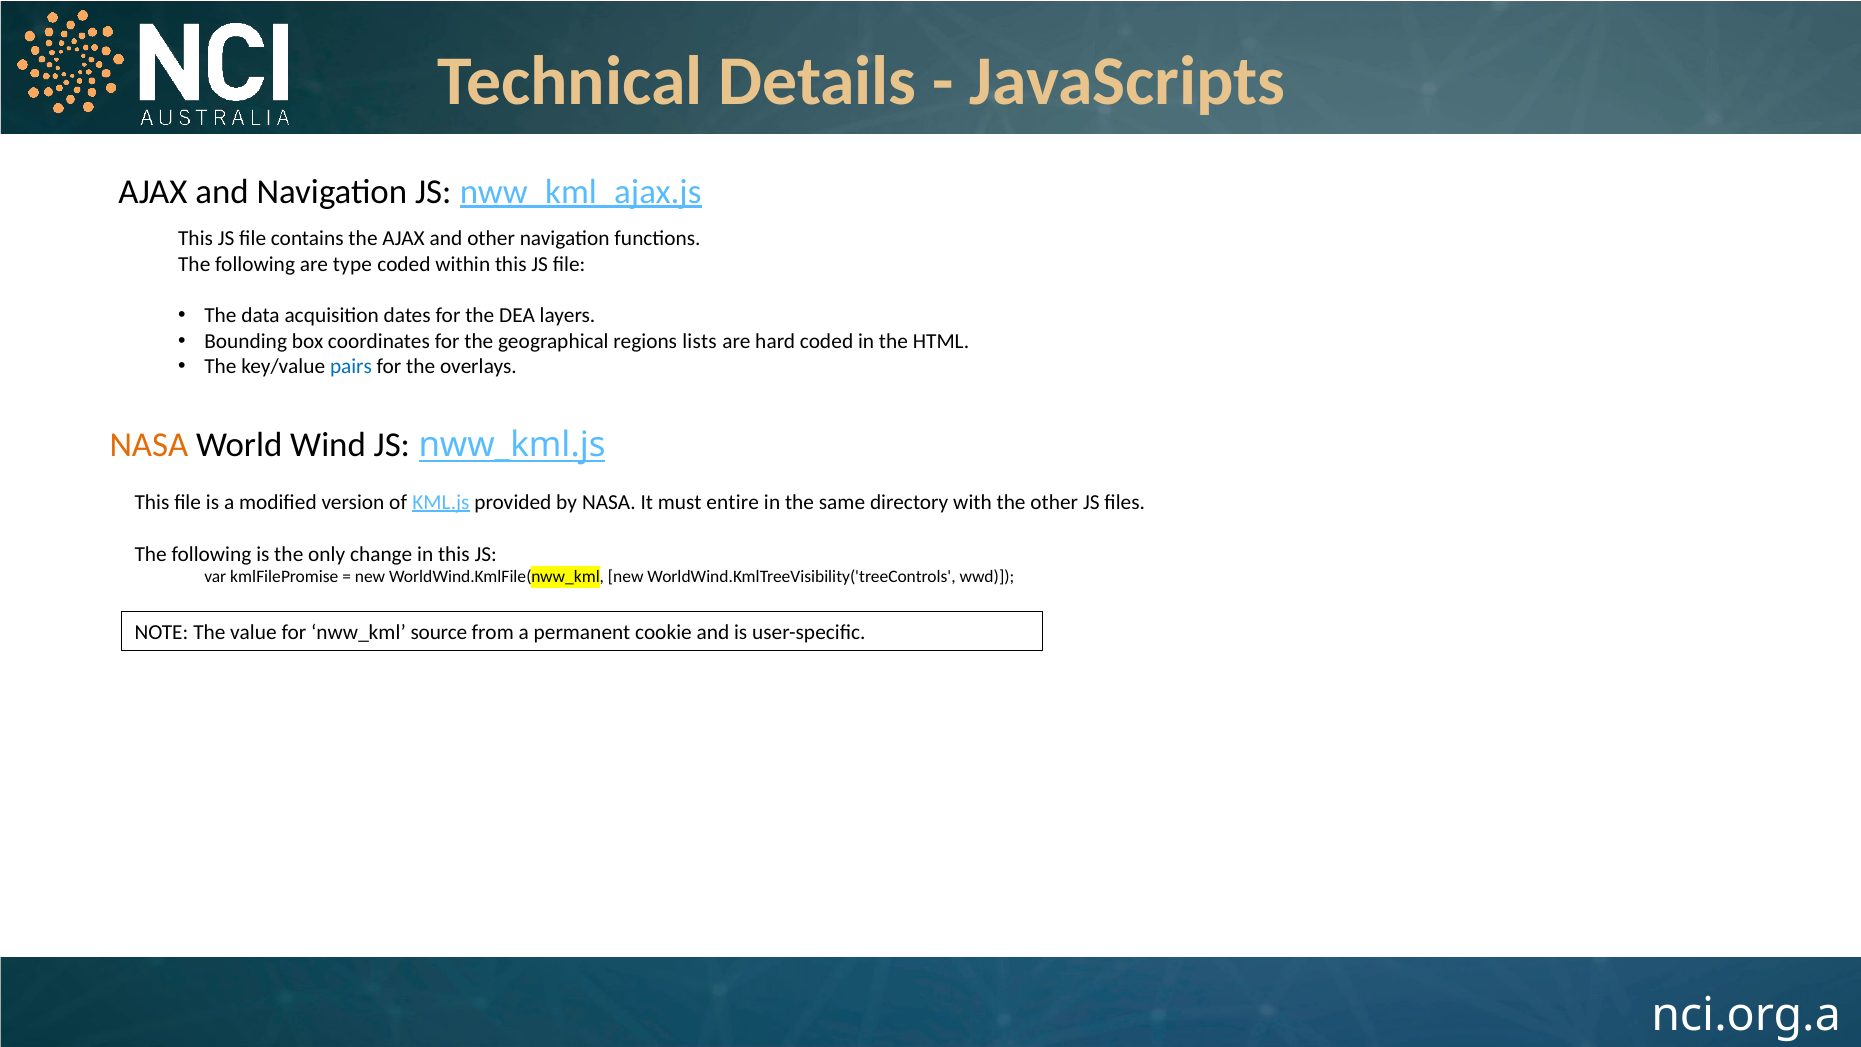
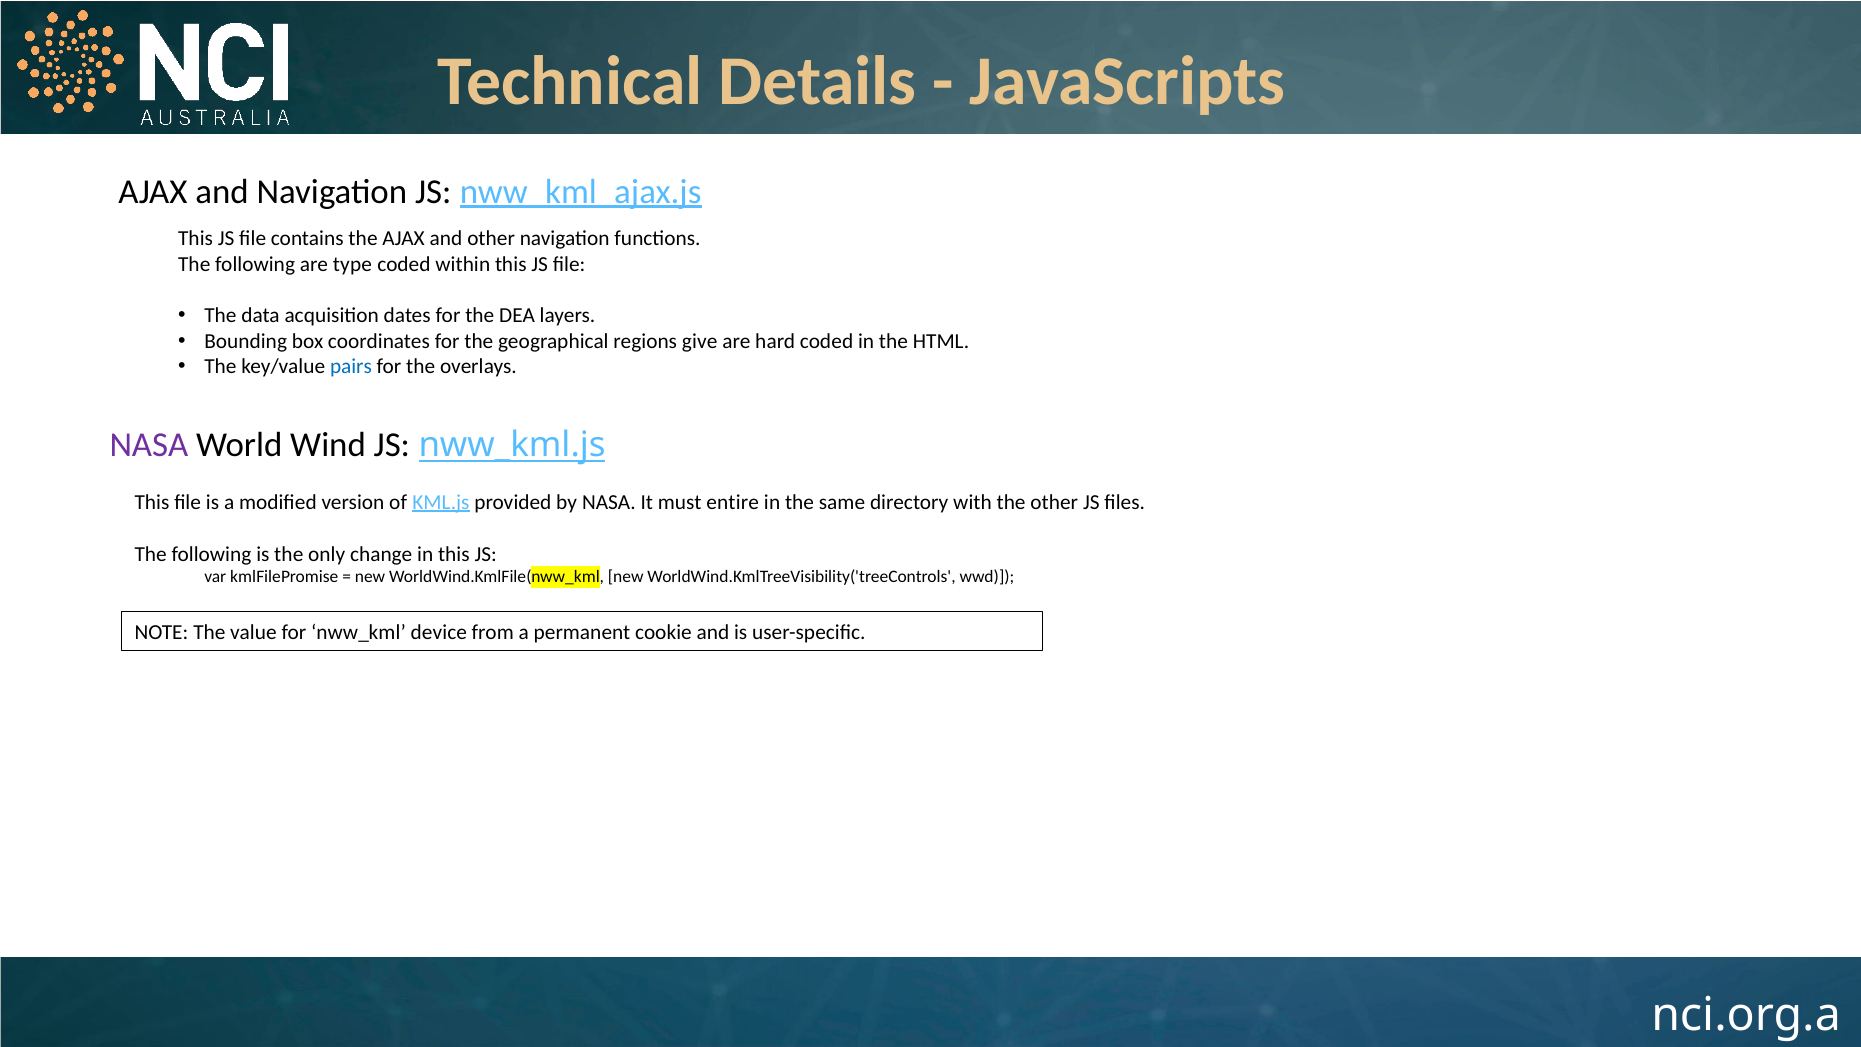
lists: lists -> give
NASA at (149, 445) colour: orange -> purple
source: source -> device
